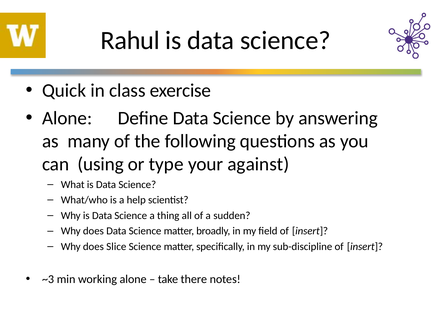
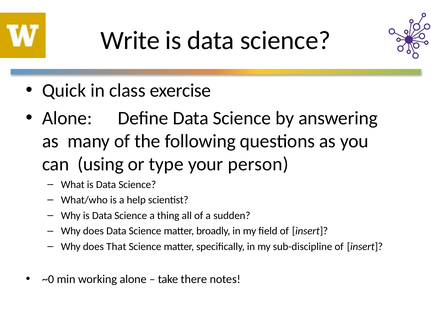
Rahul: Rahul -> Write
against: against -> person
Slice: Slice -> That
~3: ~3 -> ~0
